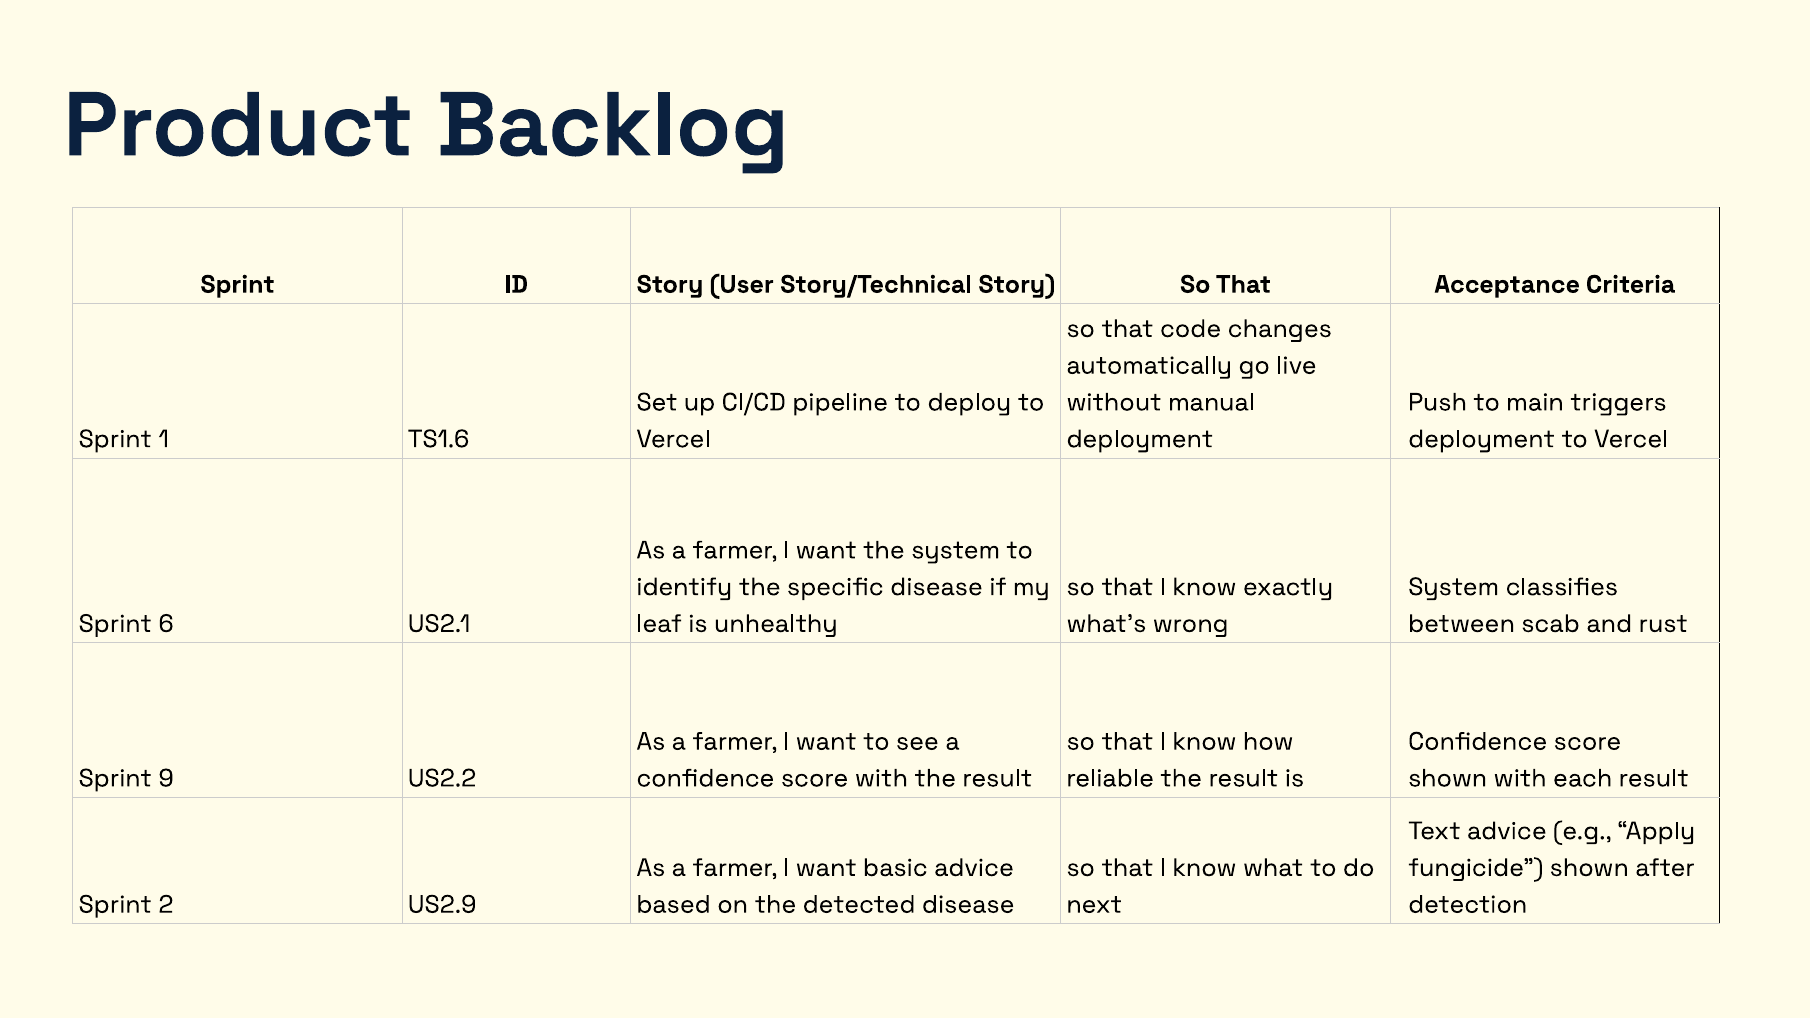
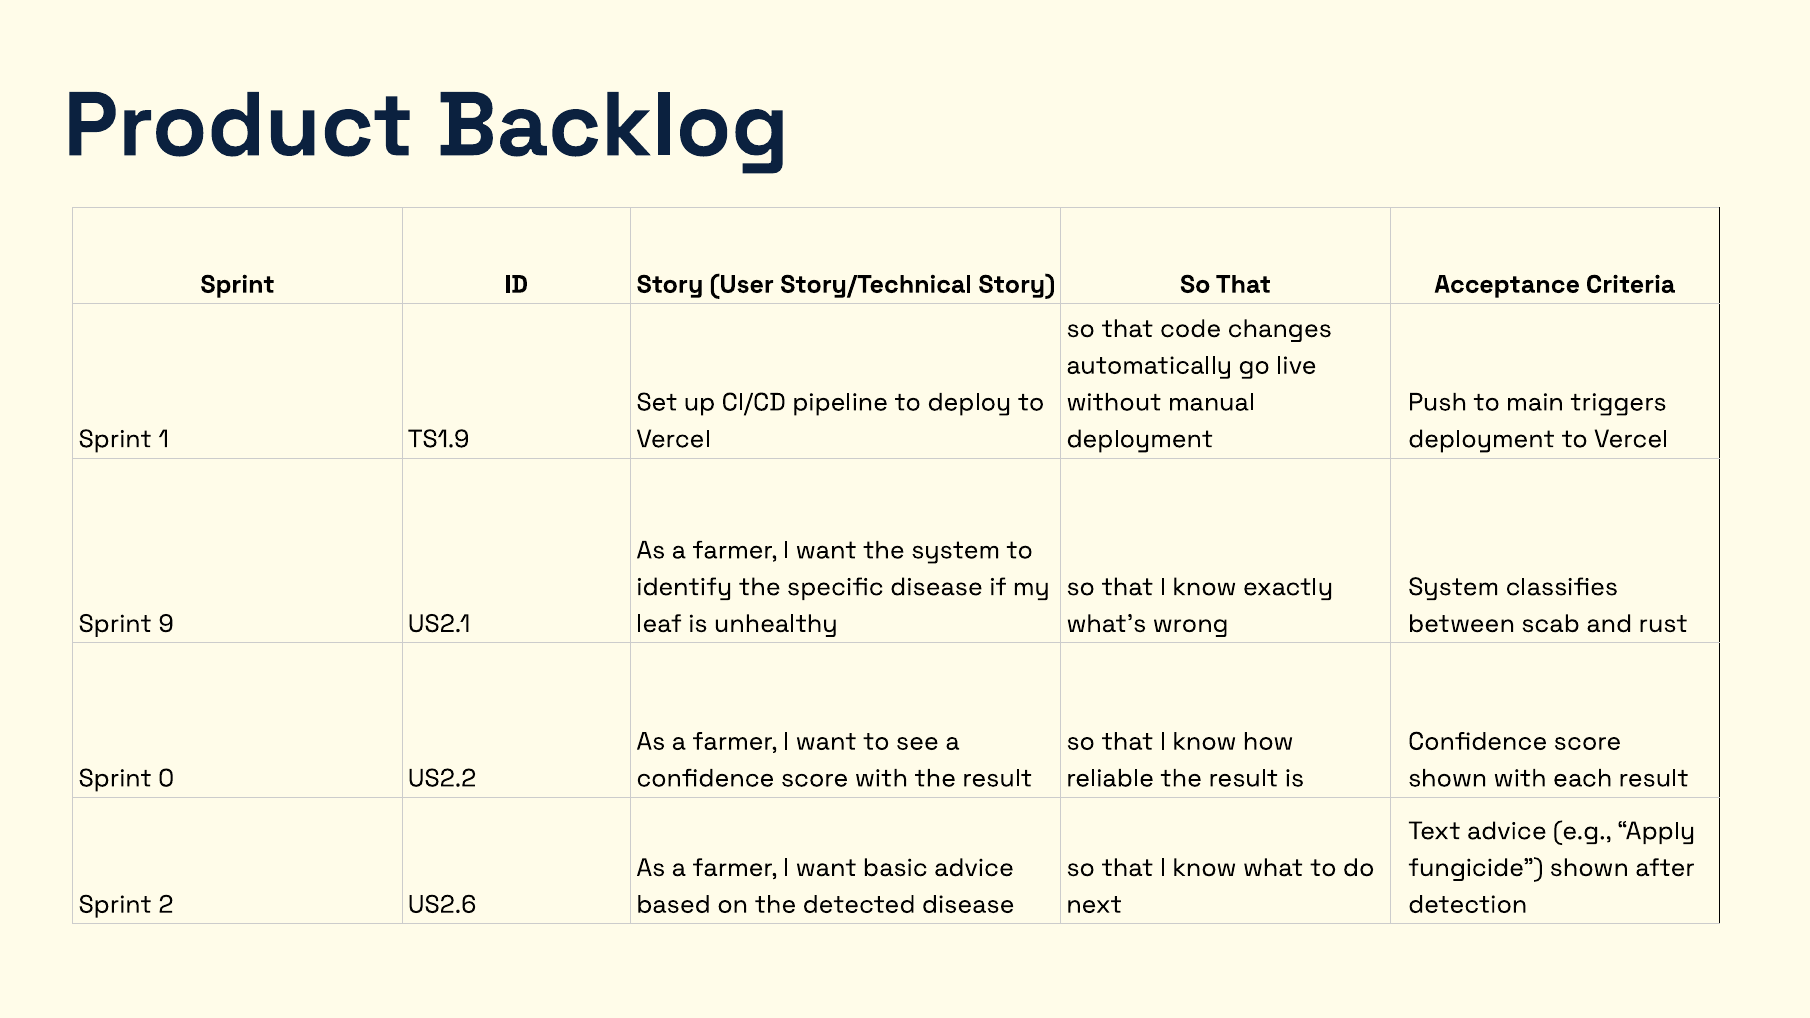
TS1.6: TS1.6 -> TS1.9
6: 6 -> 9
9: 9 -> 0
US2.9: US2.9 -> US2.6
